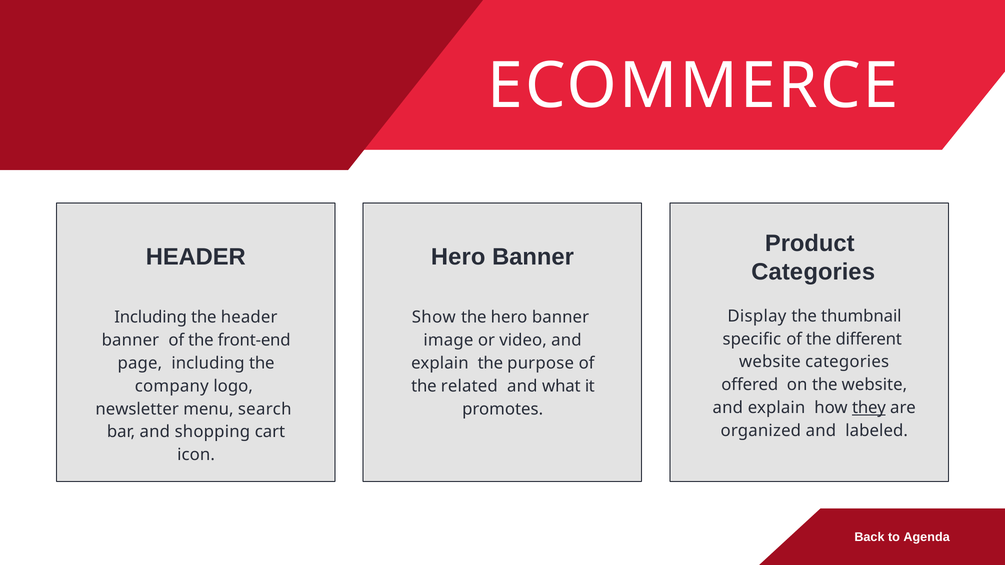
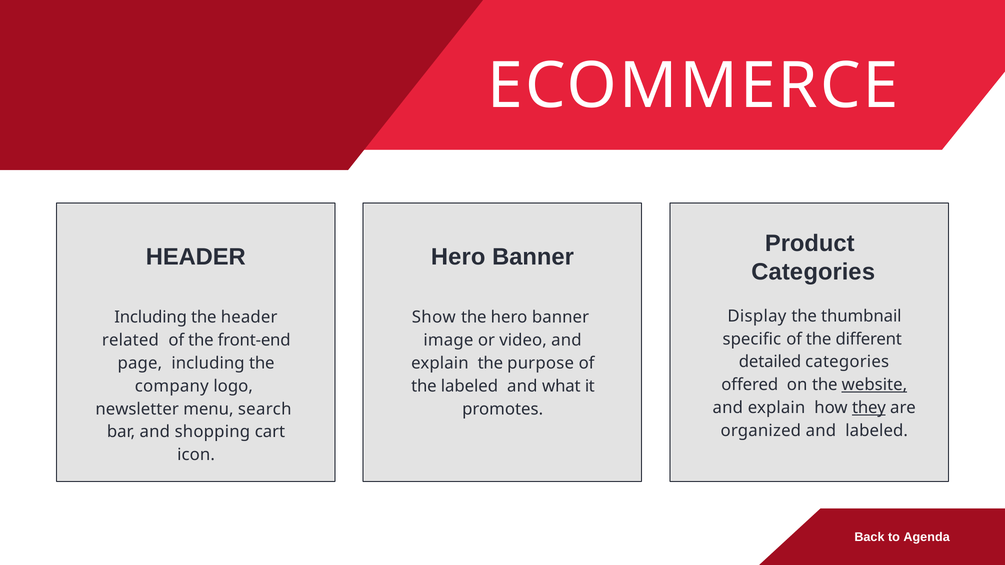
banner at (130, 341): banner -> related
website at (770, 362): website -> detailed
website at (874, 385) underline: none -> present
the related: related -> labeled
